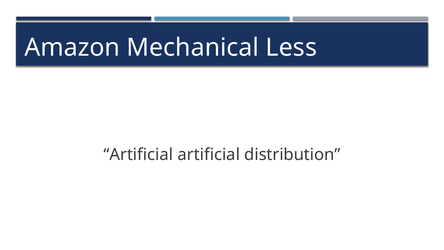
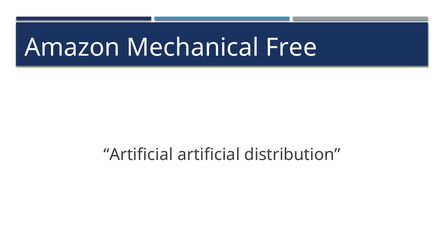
Less: Less -> Free
